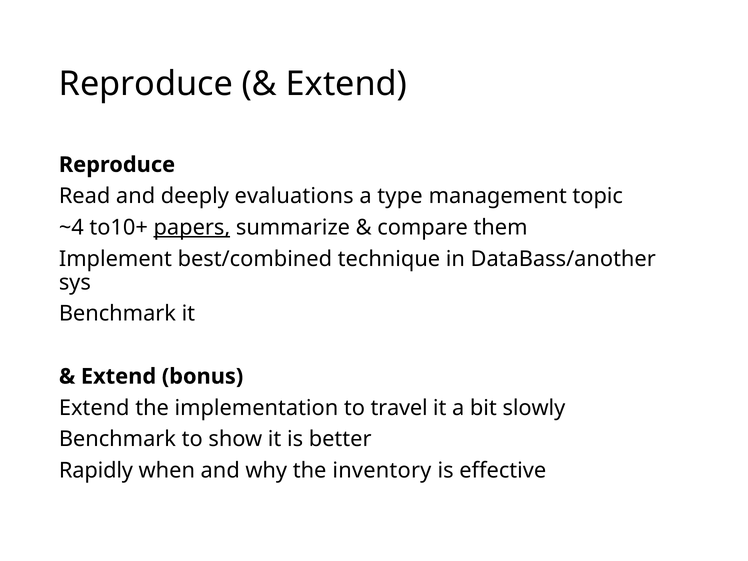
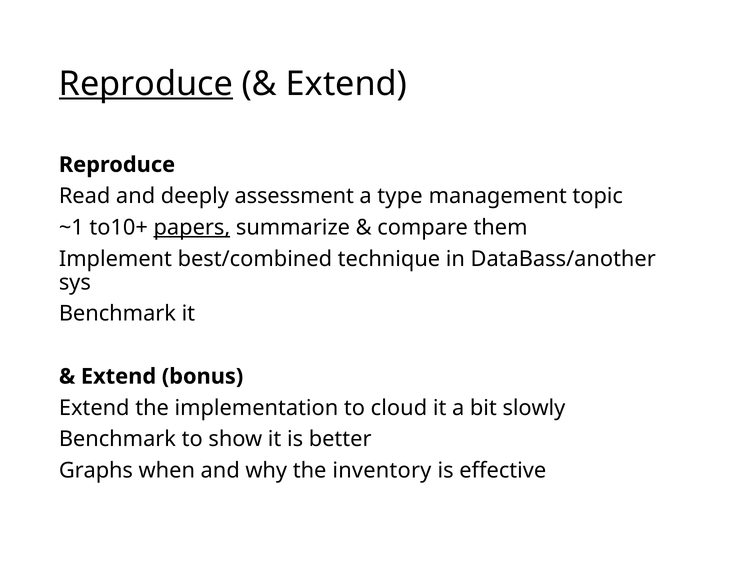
Reproduce at (146, 84) underline: none -> present
evaluations: evaluations -> assessment
~4: ~4 -> ~1
travel: travel -> cloud
Rapidly: Rapidly -> Graphs
